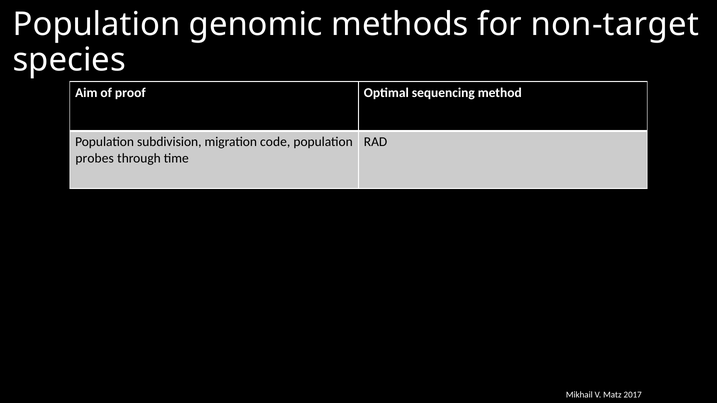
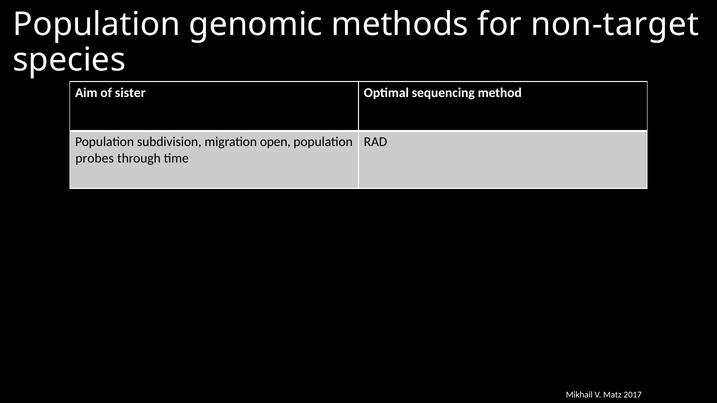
proof: proof -> sister
code: code -> open
